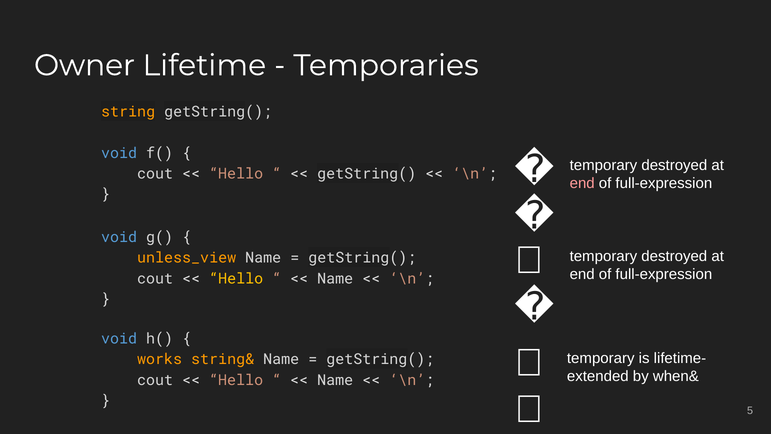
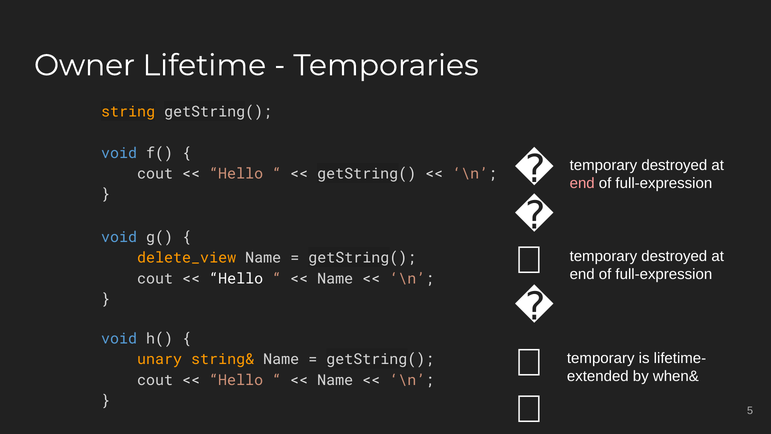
unless_view: unless_view -> delete_view
Hello at (236, 278) colour: yellow -> white
works: works -> unary
